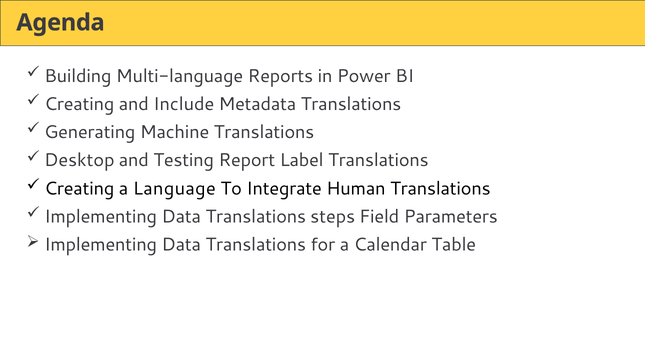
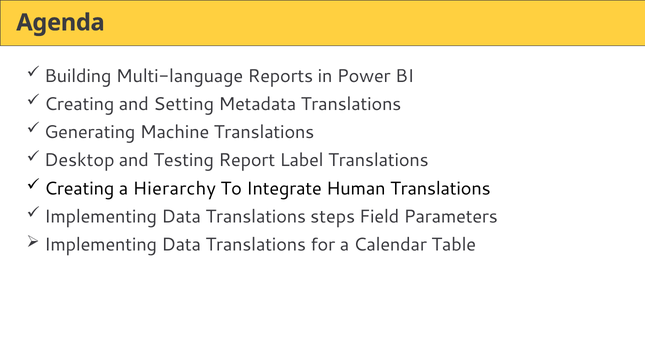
Include: Include -> Setting
Language: Language -> Hierarchy
